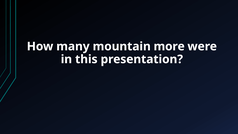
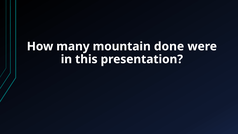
more: more -> done
